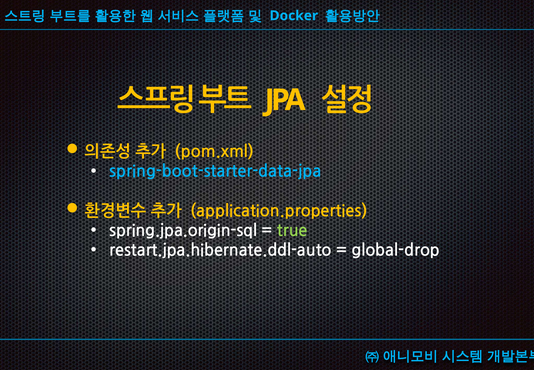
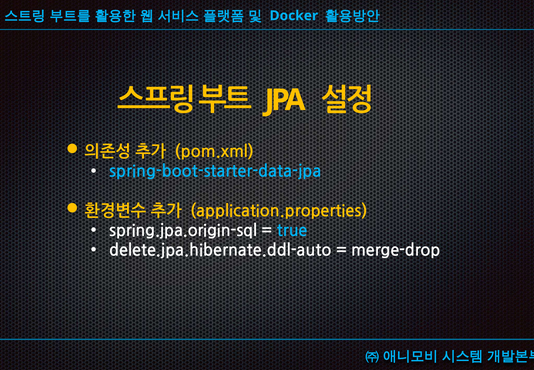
true colour: light green -> light blue
restart.jpa.hibernate.ddl-auto: restart.jpa.hibernate.ddl-auto -> delete.jpa.hibernate.ddl-auto
global-drop: global-drop -> merge-drop
